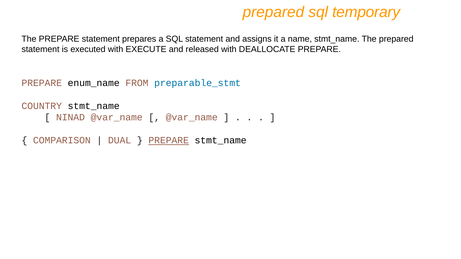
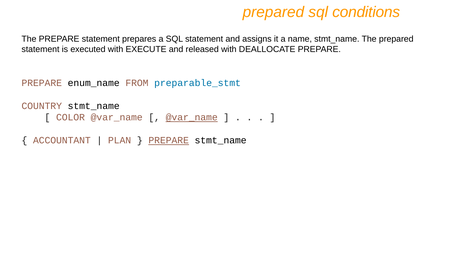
temporary: temporary -> conditions
NINAD: NINAD -> COLOR
@var_name at (192, 118) underline: none -> present
COMPARISON: COMPARISON -> ACCOUNTANT
DUAL: DUAL -> PLAN
